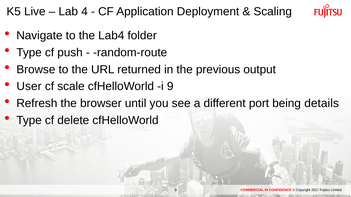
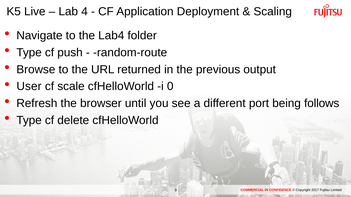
i 9: 9 -> 0
details: details -> follows
